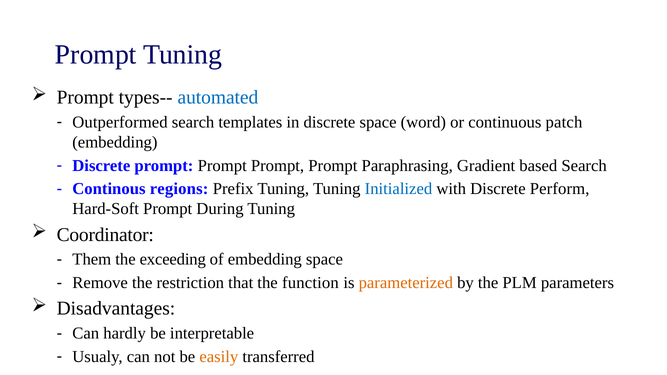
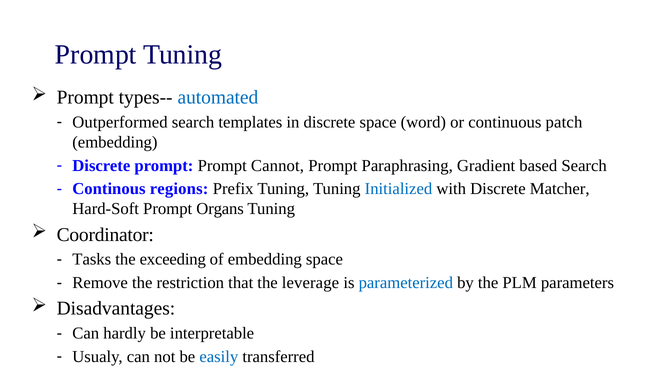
Discrete prompt Prompt Prompt: Prompt -> Cannot
Perform: Perform -> Matcher
During: During -> Organs
Them: Them -> Tasks
function: function -> leverage
parameterized colour: orange -> blue
easily colour: orange -> blue
